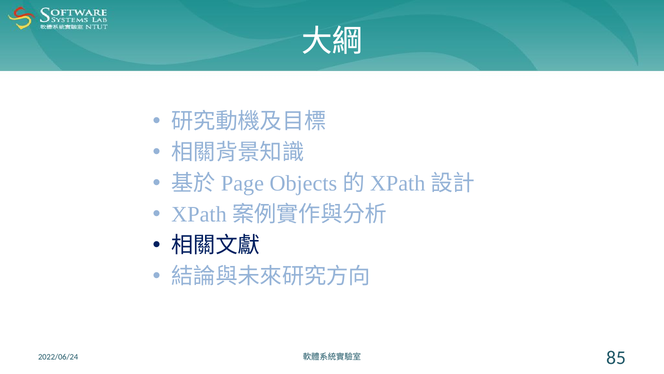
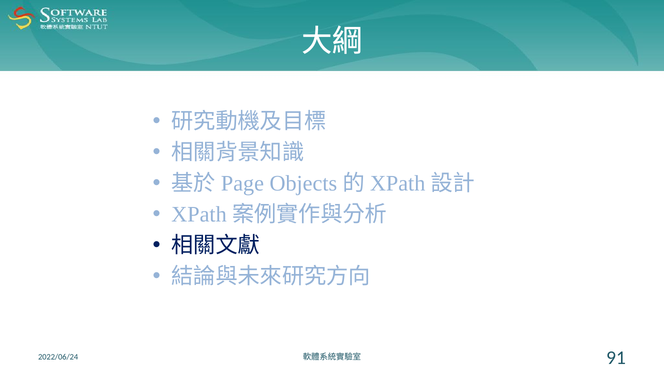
85: 85 -> 91
